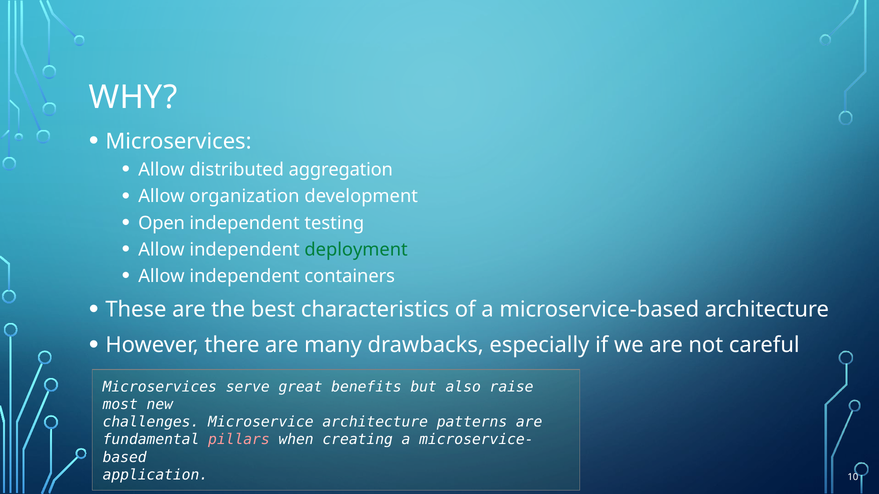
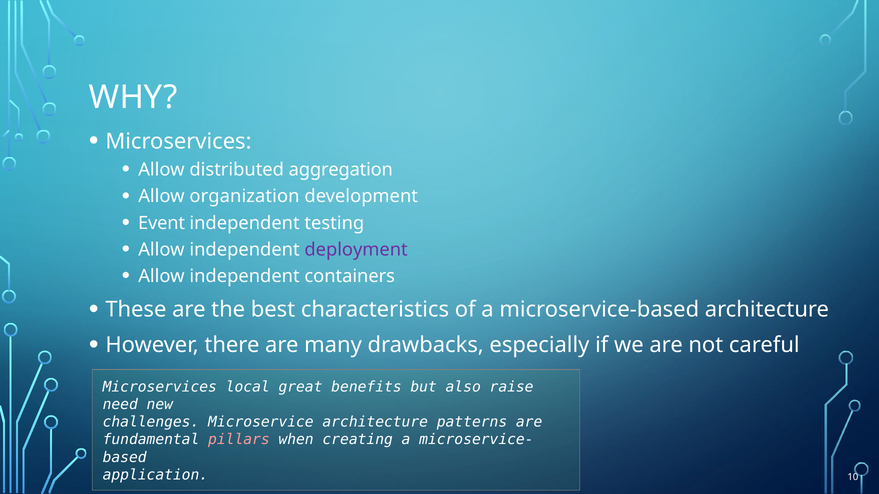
Open: Open -> Event
deployment colour: green -> purple
serve: serve -> local
most: most -> need
